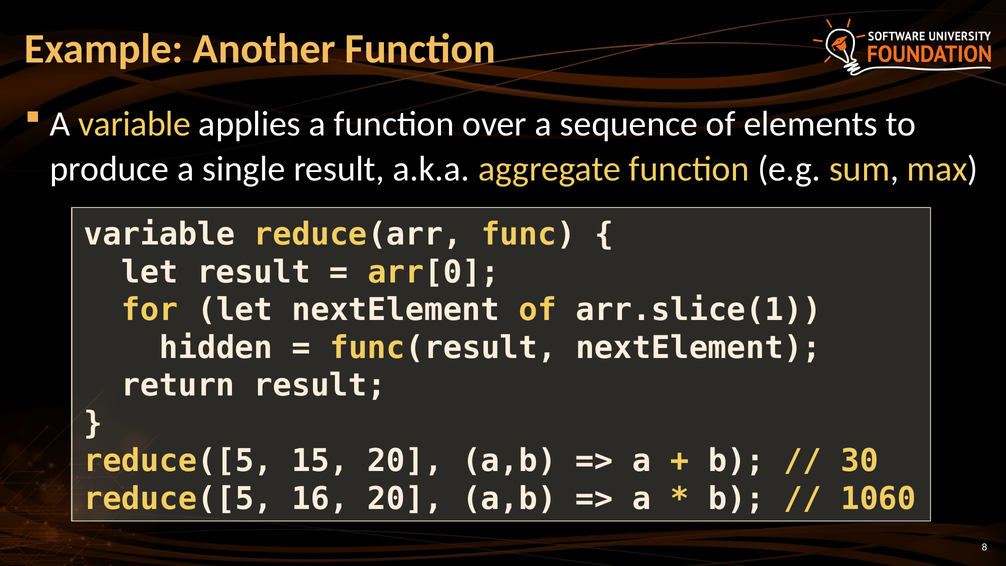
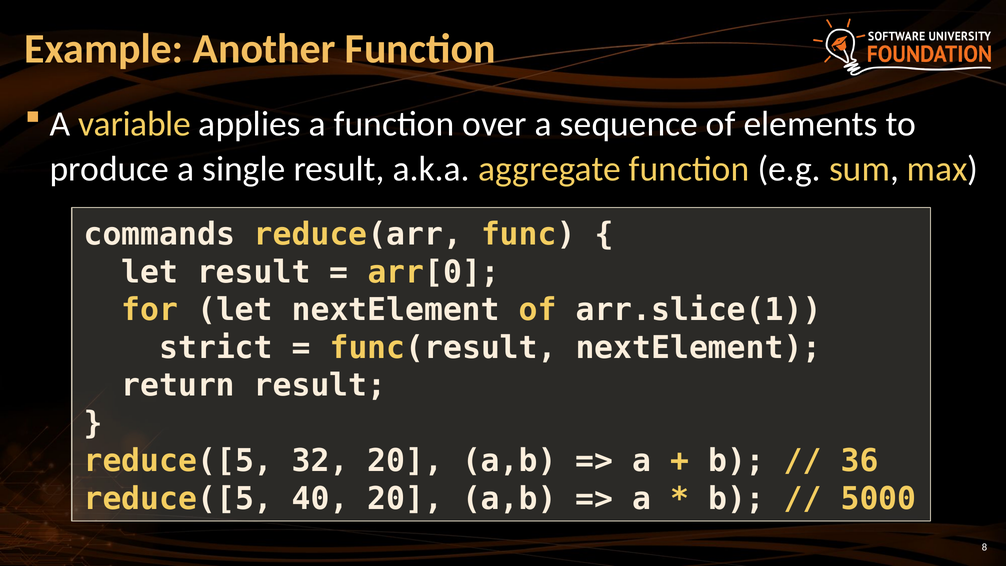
variable at (159, 235): variable -> commands
hidden: hidden -> strict
15: 15 -> 32
30: 30 -> 36
16: 16 -> 40
1060: 1060 -> 5000
